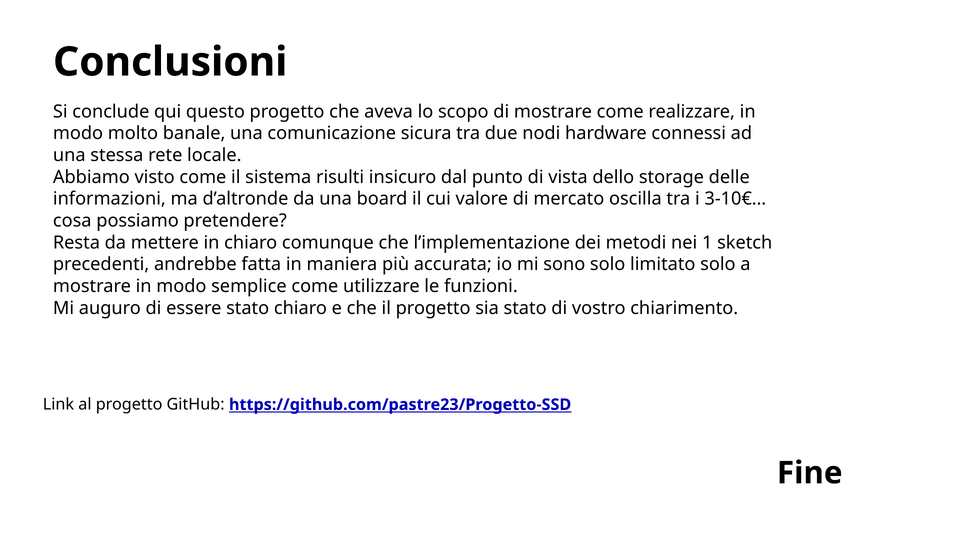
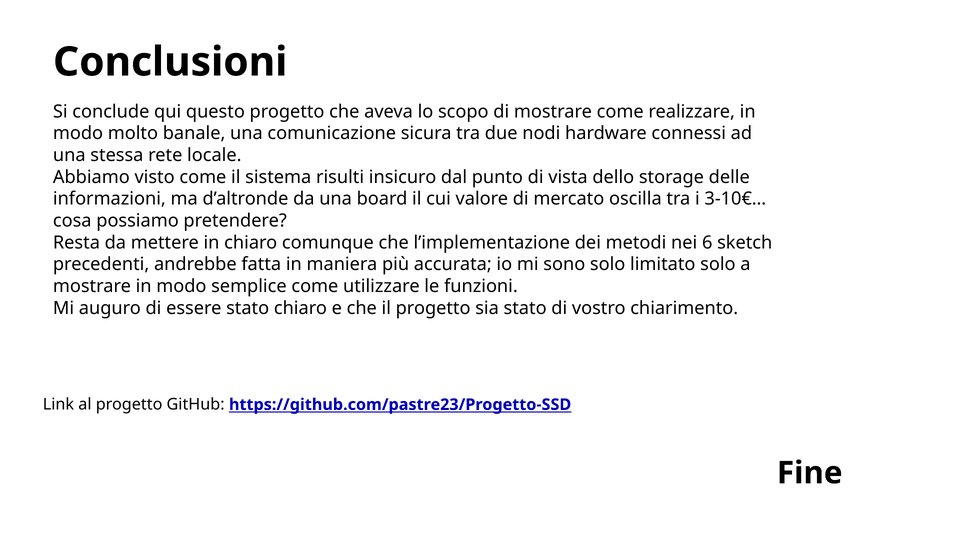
1: 1 -> 6
